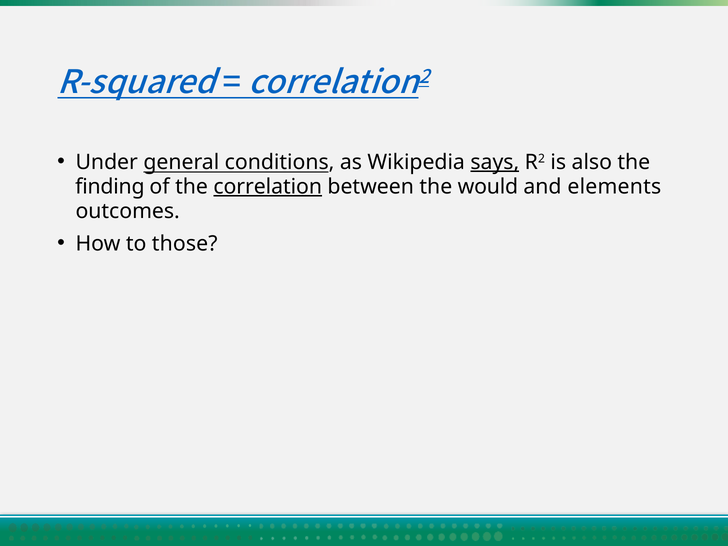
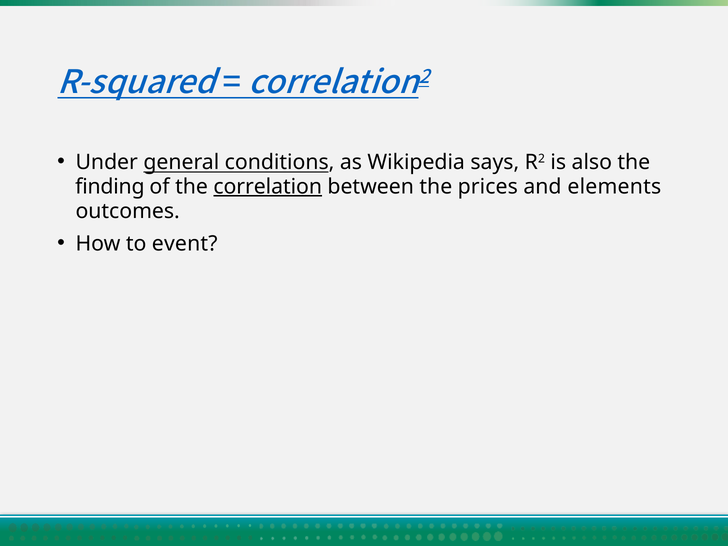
says underline: present -> none
would: would -> prices
those: those -> event
